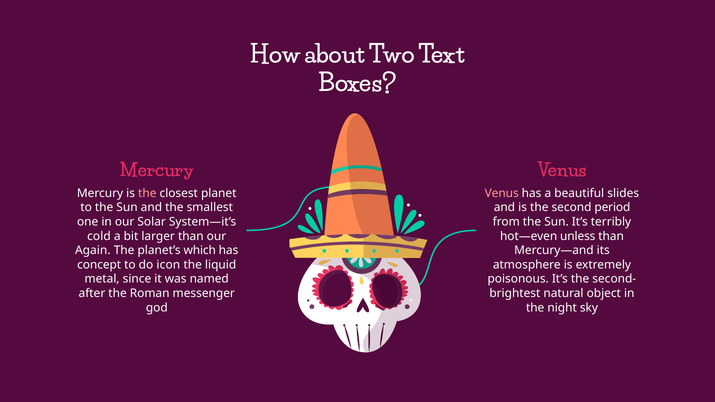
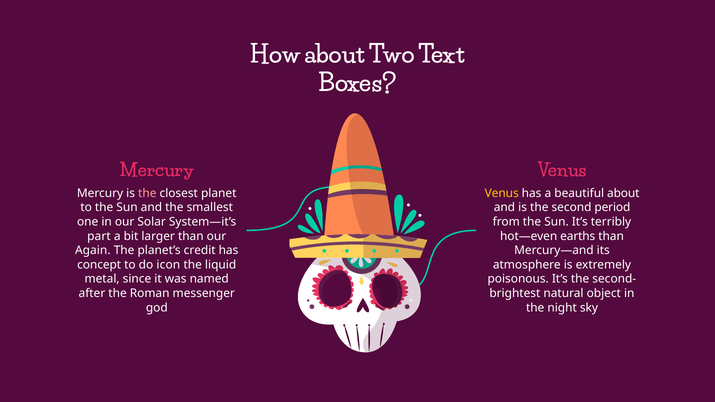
Venus at (502, 193) colour: pink -> yellow
beautiful slides: slides -> about
cold: cold -> part
unless: unless -> earths
which: which -> credit
